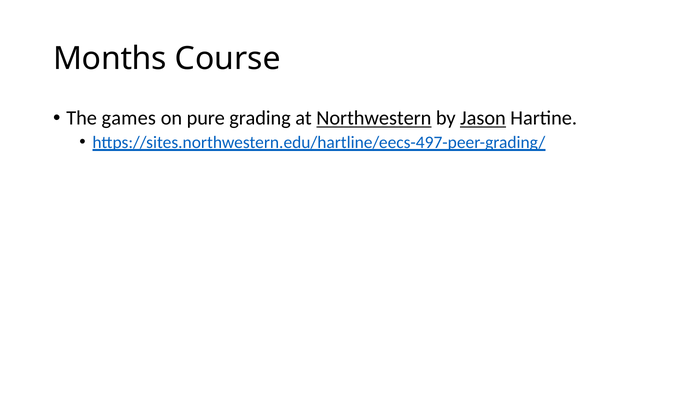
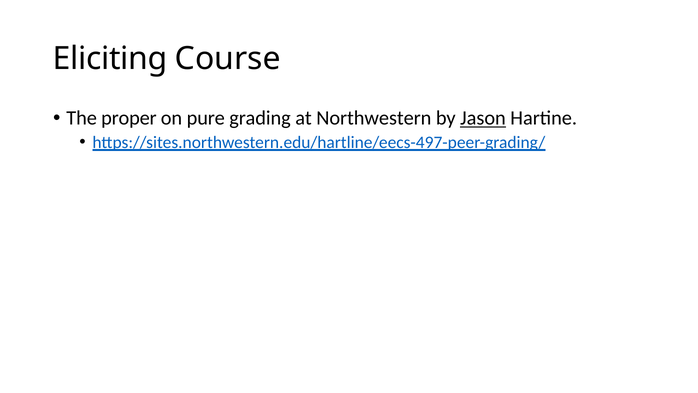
Months: Months -> Eliciting
games: games -> proper
Northwestern underline: present -> none
